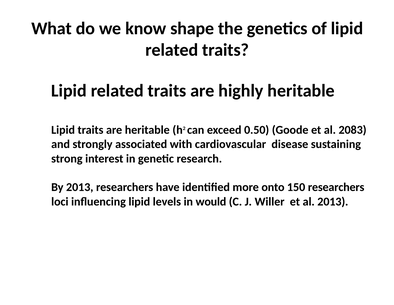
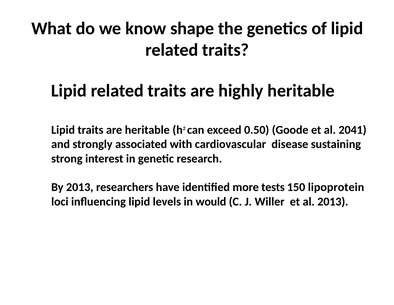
2083: 2083 -> 2041
onto: onto -> tests
150 researchers: researchers -> lipoprotein
